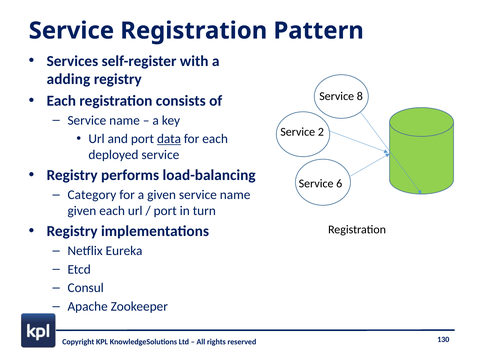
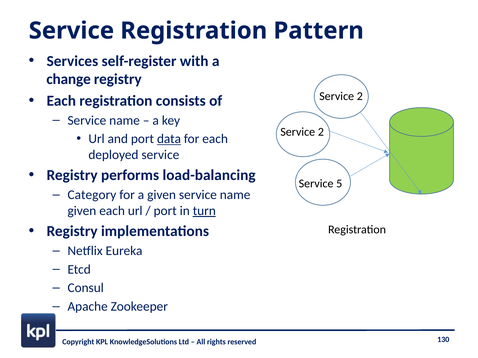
adding: adding -> change
8 at (360, 96): 8 -> 2
6: 6 -> 5
turn underline: none -> present
